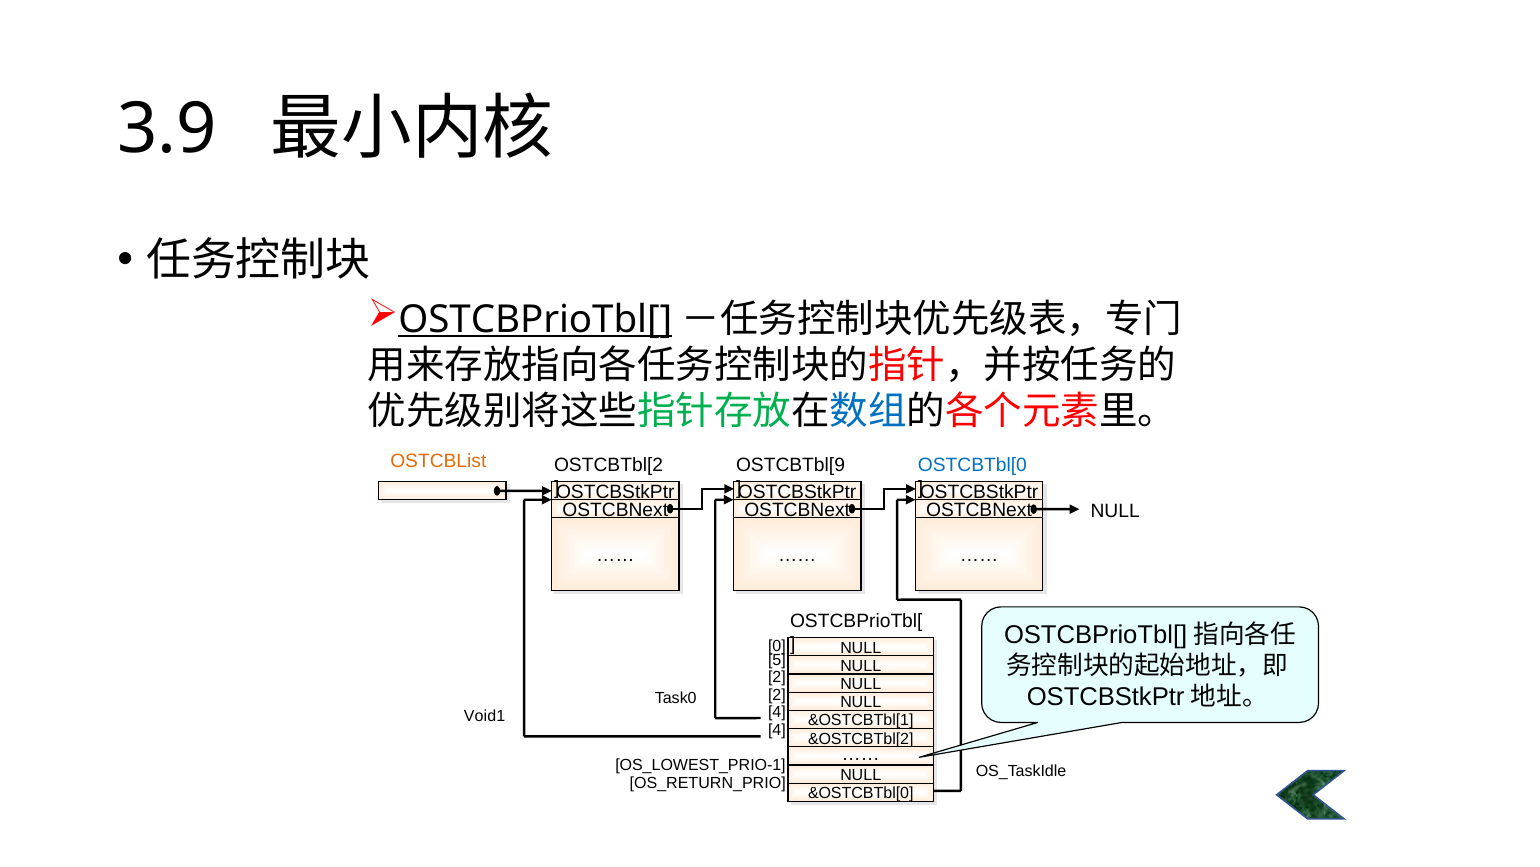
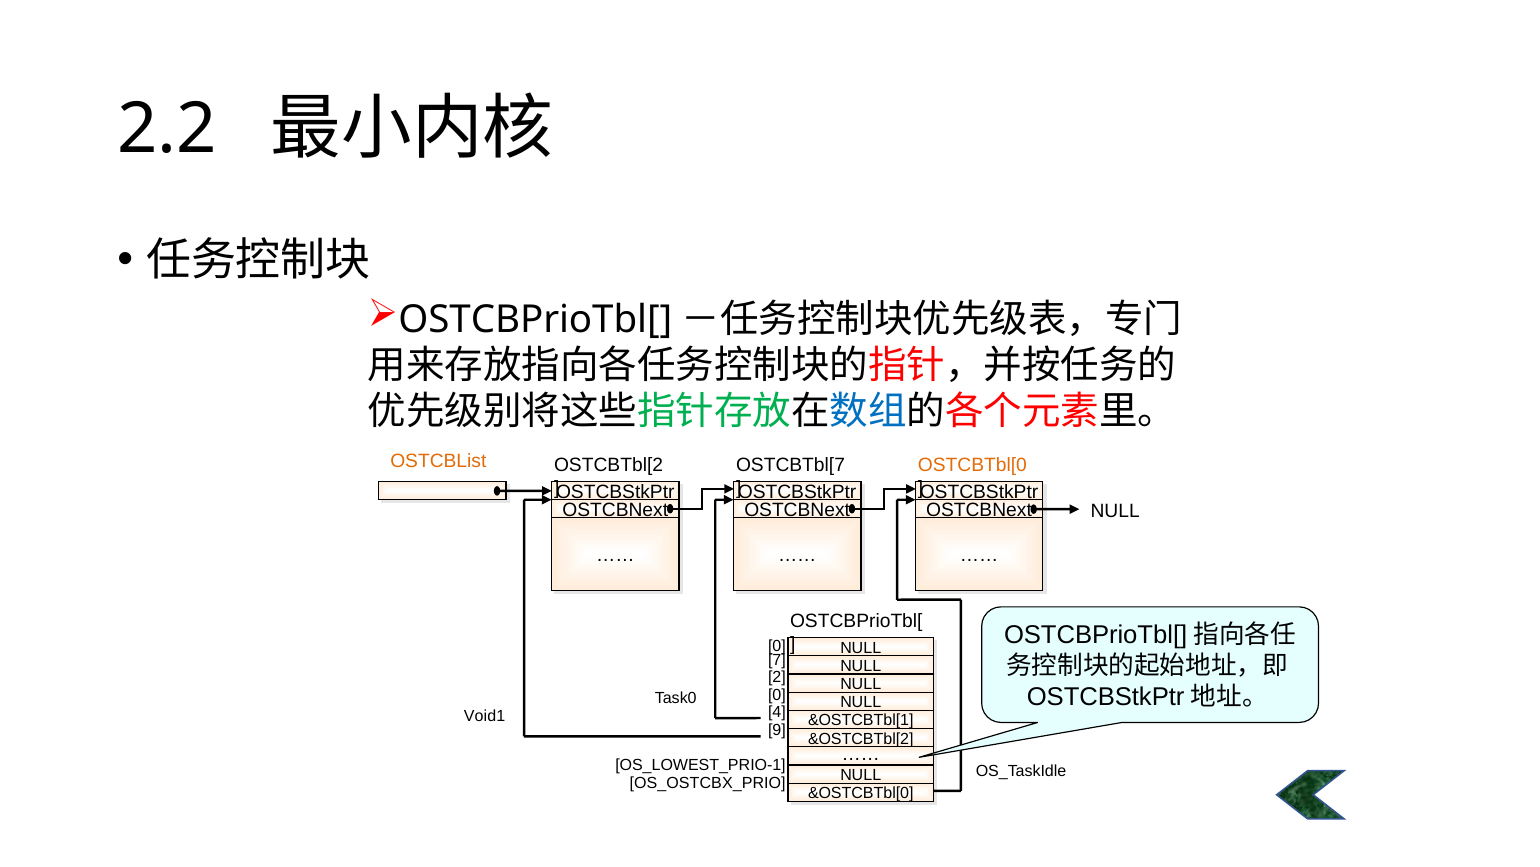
3.9: 3.9 -> 2.2
OSTCBPrioTbl[ at (535, 319) underline: present -> none
OSTCBTbl[9: OSTCBTbl[9 -> OSTCBTbl[7
OSTCBTbl[0 colour: blue -> orange
5: 5 -> 7
2 at (777, 694): 2 -> 0
4 at (777, 730): 4 -> 9
OS_RETURN_PRIO: OS_RETURN_PRIO -> OS_OSTCBX_PRIO
